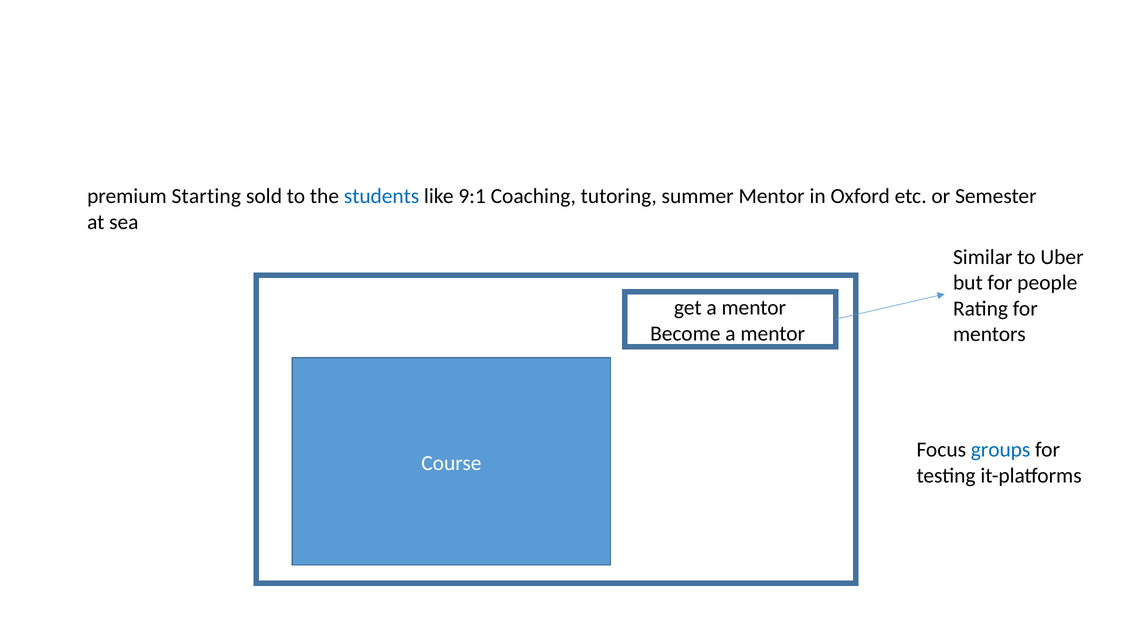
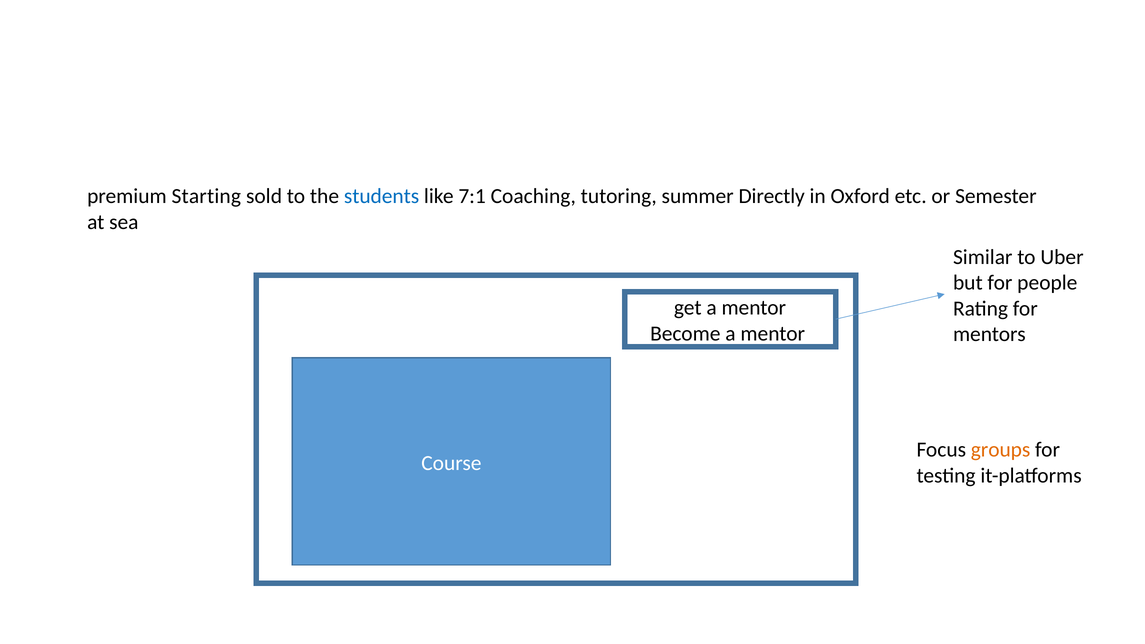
9:1: 9:1 -> 7:1
summer Mentor: Mentor -> Directly
groups colour: blue -> orange
